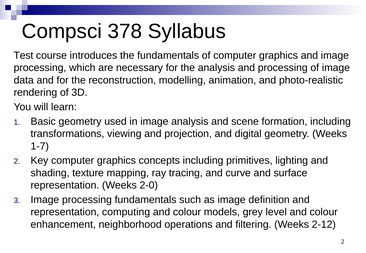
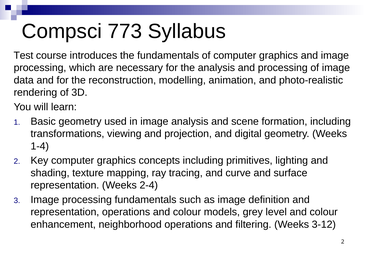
378: 378 -> 773
1-7: 1-7 -> 1-4
2-0: 2-0 -> 2-4
representation computing: computing -> operations
2-12: 2-12 -> 3-12
